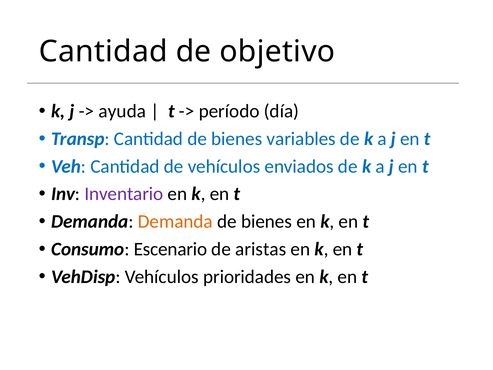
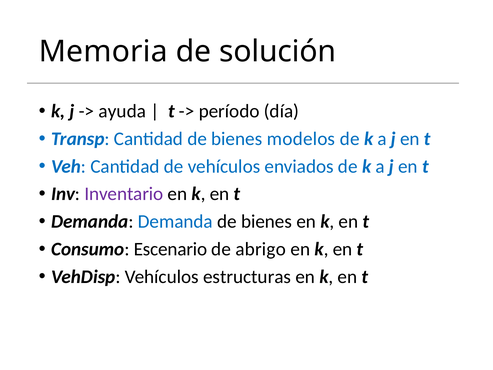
Cantidad at (103, 51): Cantidad -> Memoria
objetivo: objetivo -> solución
variables: variables -> modelos
Demanda at (175, 221) colour: orange -> blue
aristas: aristas -> abrigo
prioridades: prioridades -> estructuras
